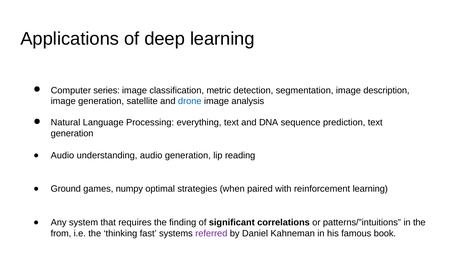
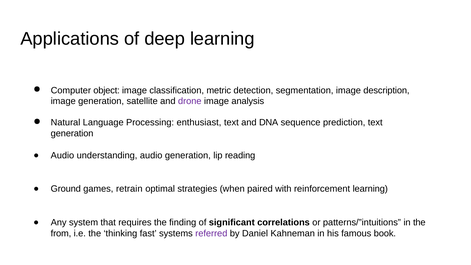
series: series -> object
drone colour: blue -> purple
everything: everything -> enthusiast
numpy: numpy -> retrain
